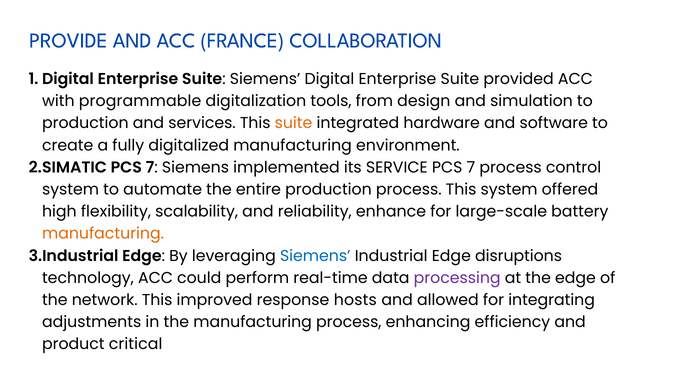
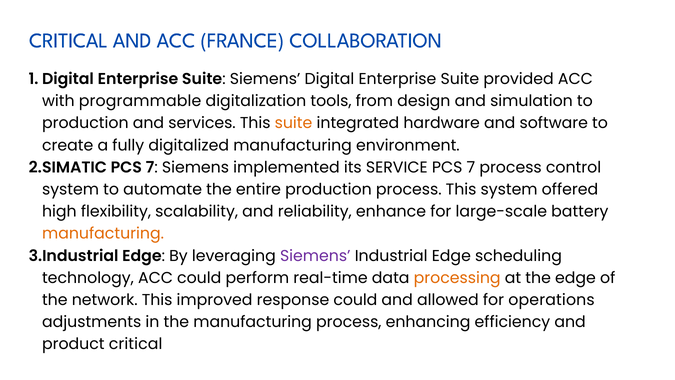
PROVIDE at (68, 40): PROVIDE -> CRITICAL
Siemens at (315, 256) colour: blue -> purple
disruptions: disruptions -> scheduling
processing colour: purple -> orange
response hosts: hosts -> could
integrating: integrating -> operations
